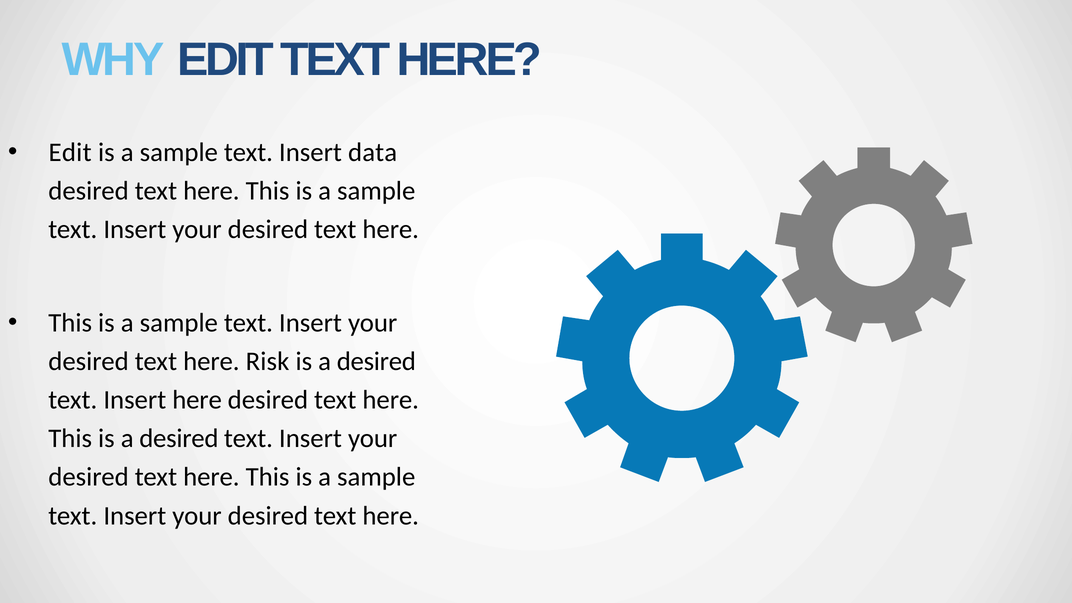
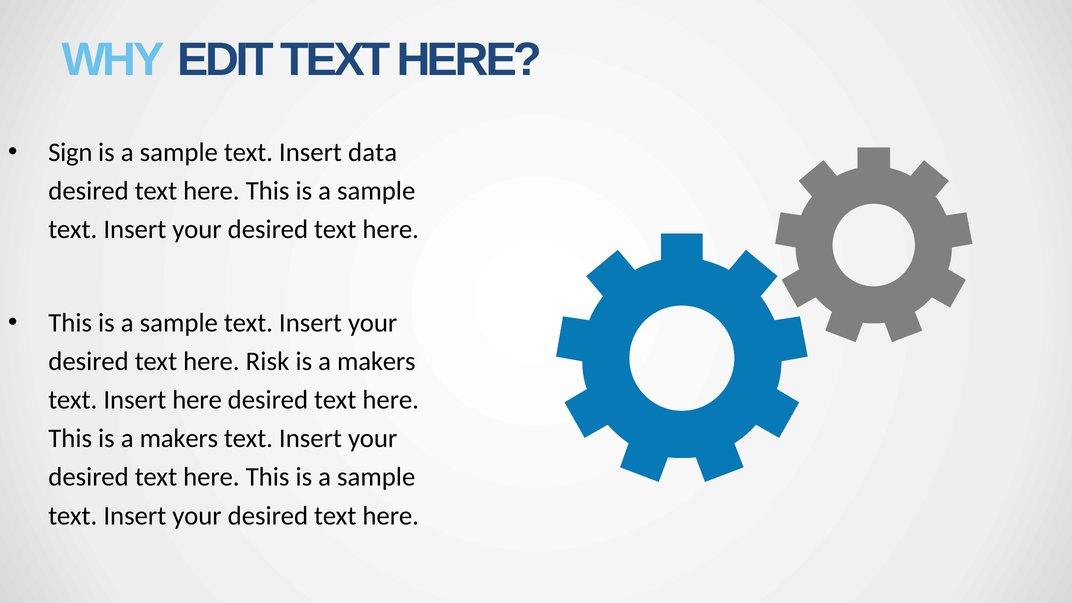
Edit at (70, 152): Edit -> Sign
desired at (376, 361): desired -> makers
This is a desired: desired -> makers
